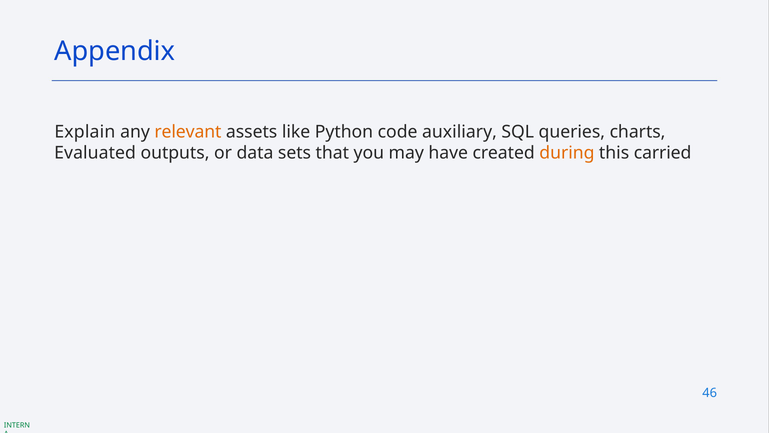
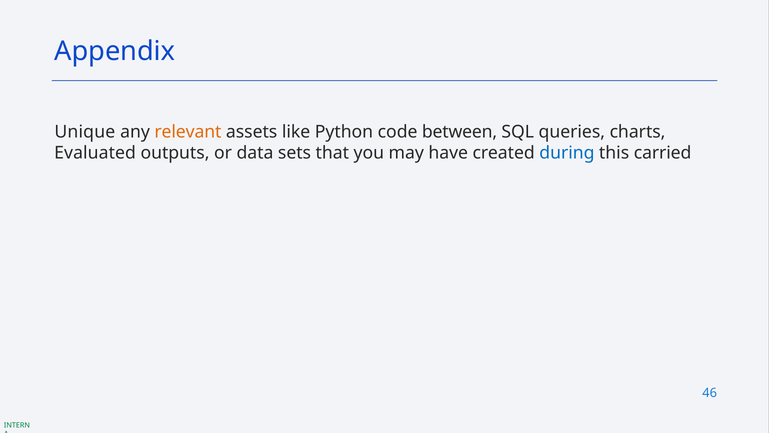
Explain: Explain -> Unique
auxiliary: auxiliary -> between
during colour: orange -> blue
